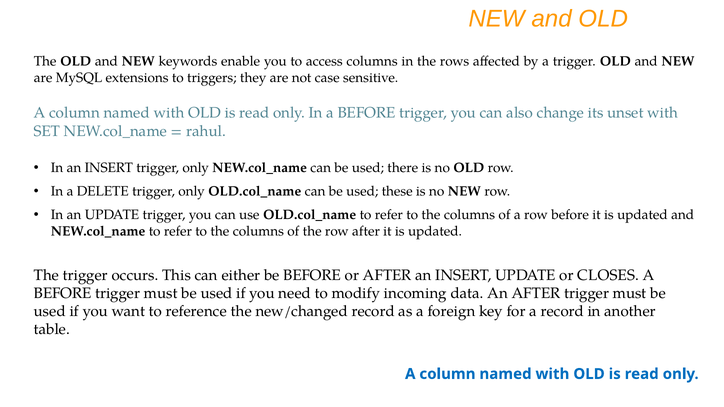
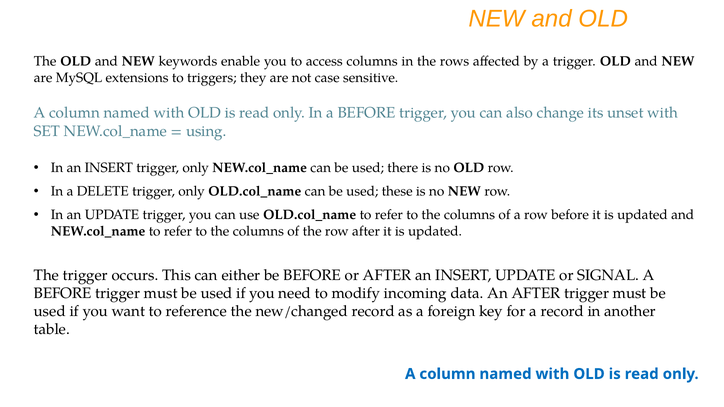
rahul: rahul -> using
CLOSES: CLOSES -> SIGNAL
